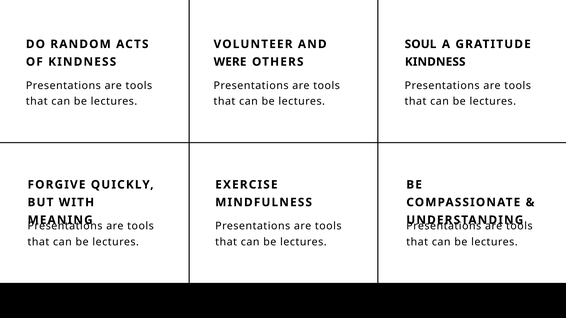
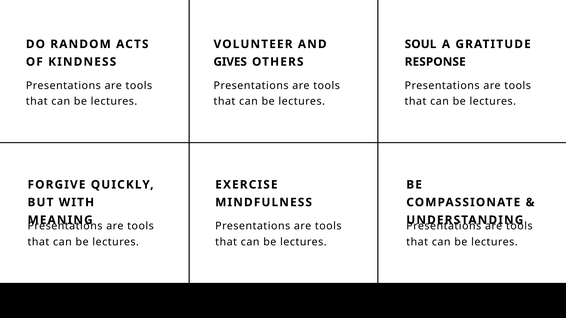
WERE: WERE -> GIVES
KINDNESS at (435, 62): KINDNESS -> RESPONSE
